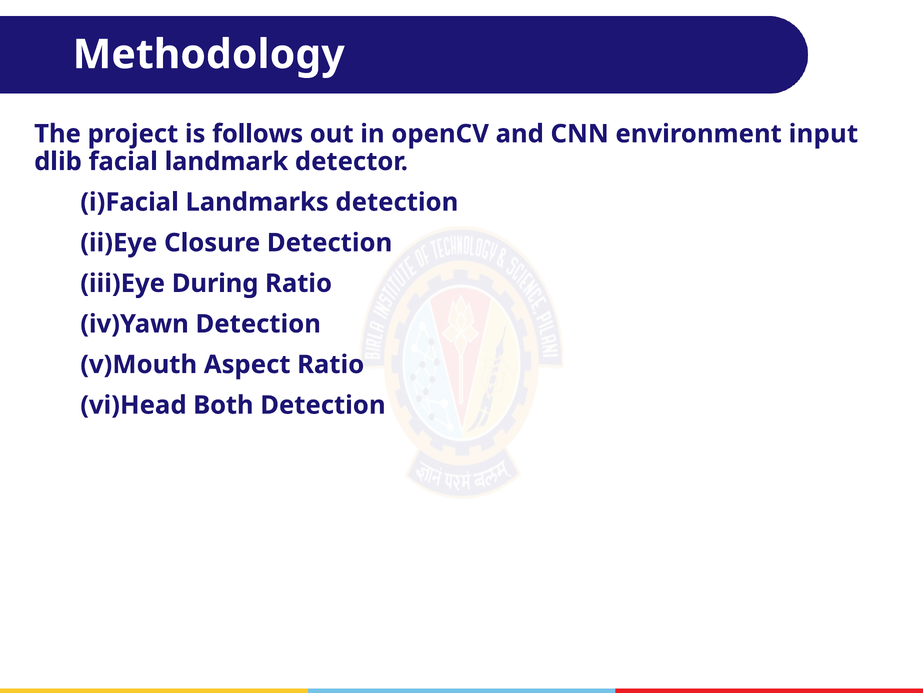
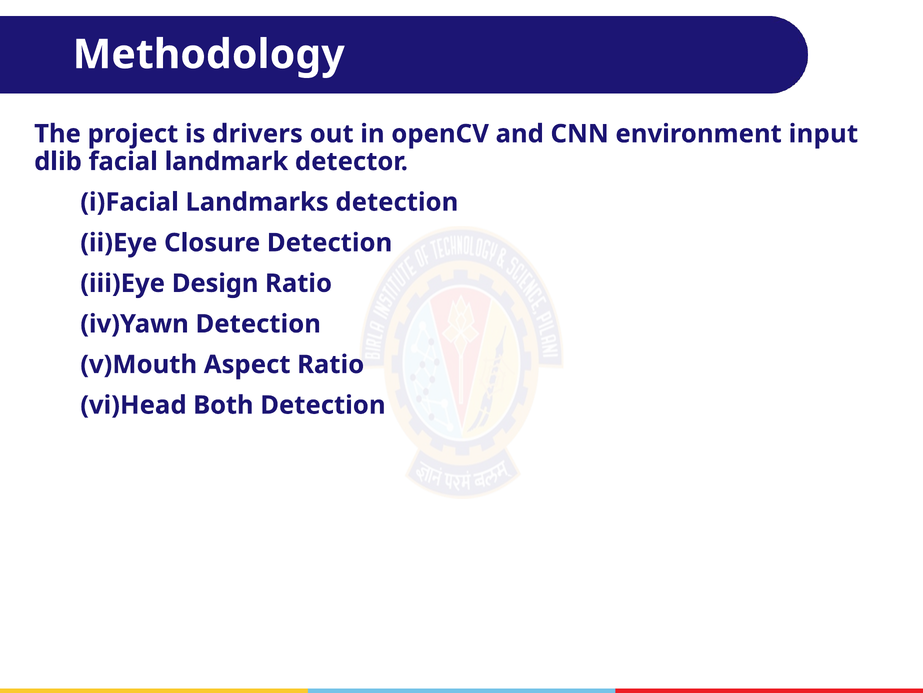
follows: follows -> drivers
During: During -> Design
